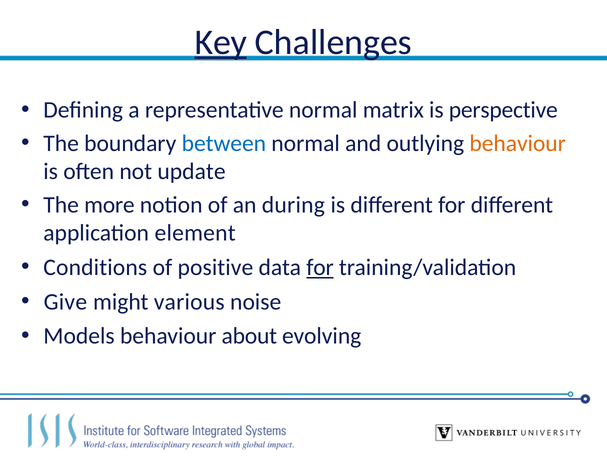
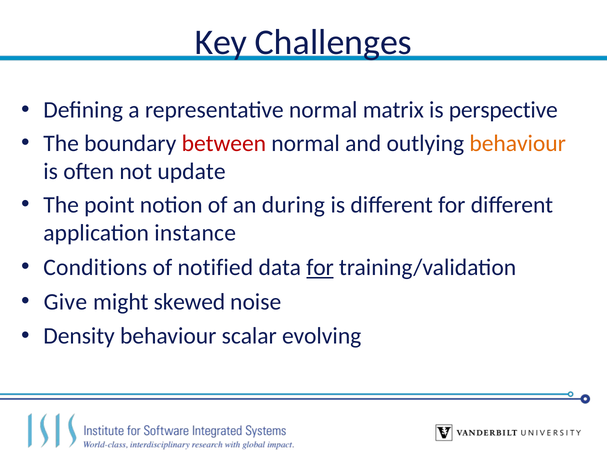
Key underline: present -> none
between colour: blue -> red
more: more -> point
element: element -> instance
positive: positive -> notified
various: various -> skewed
Models: Models -> Density
about: about -> scalar
